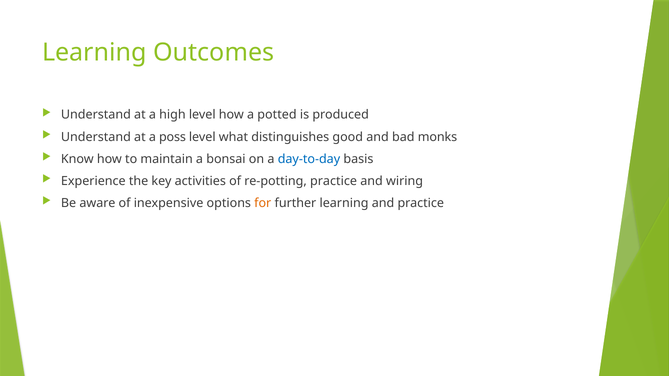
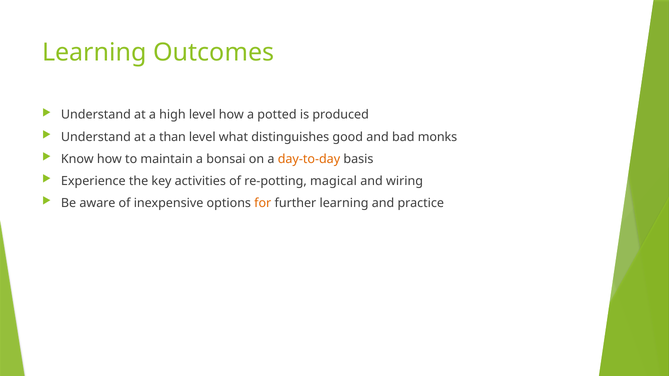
poss: poss -> than
day-to-day colour: blue -> orange
re-potting practice: practice -> magical
